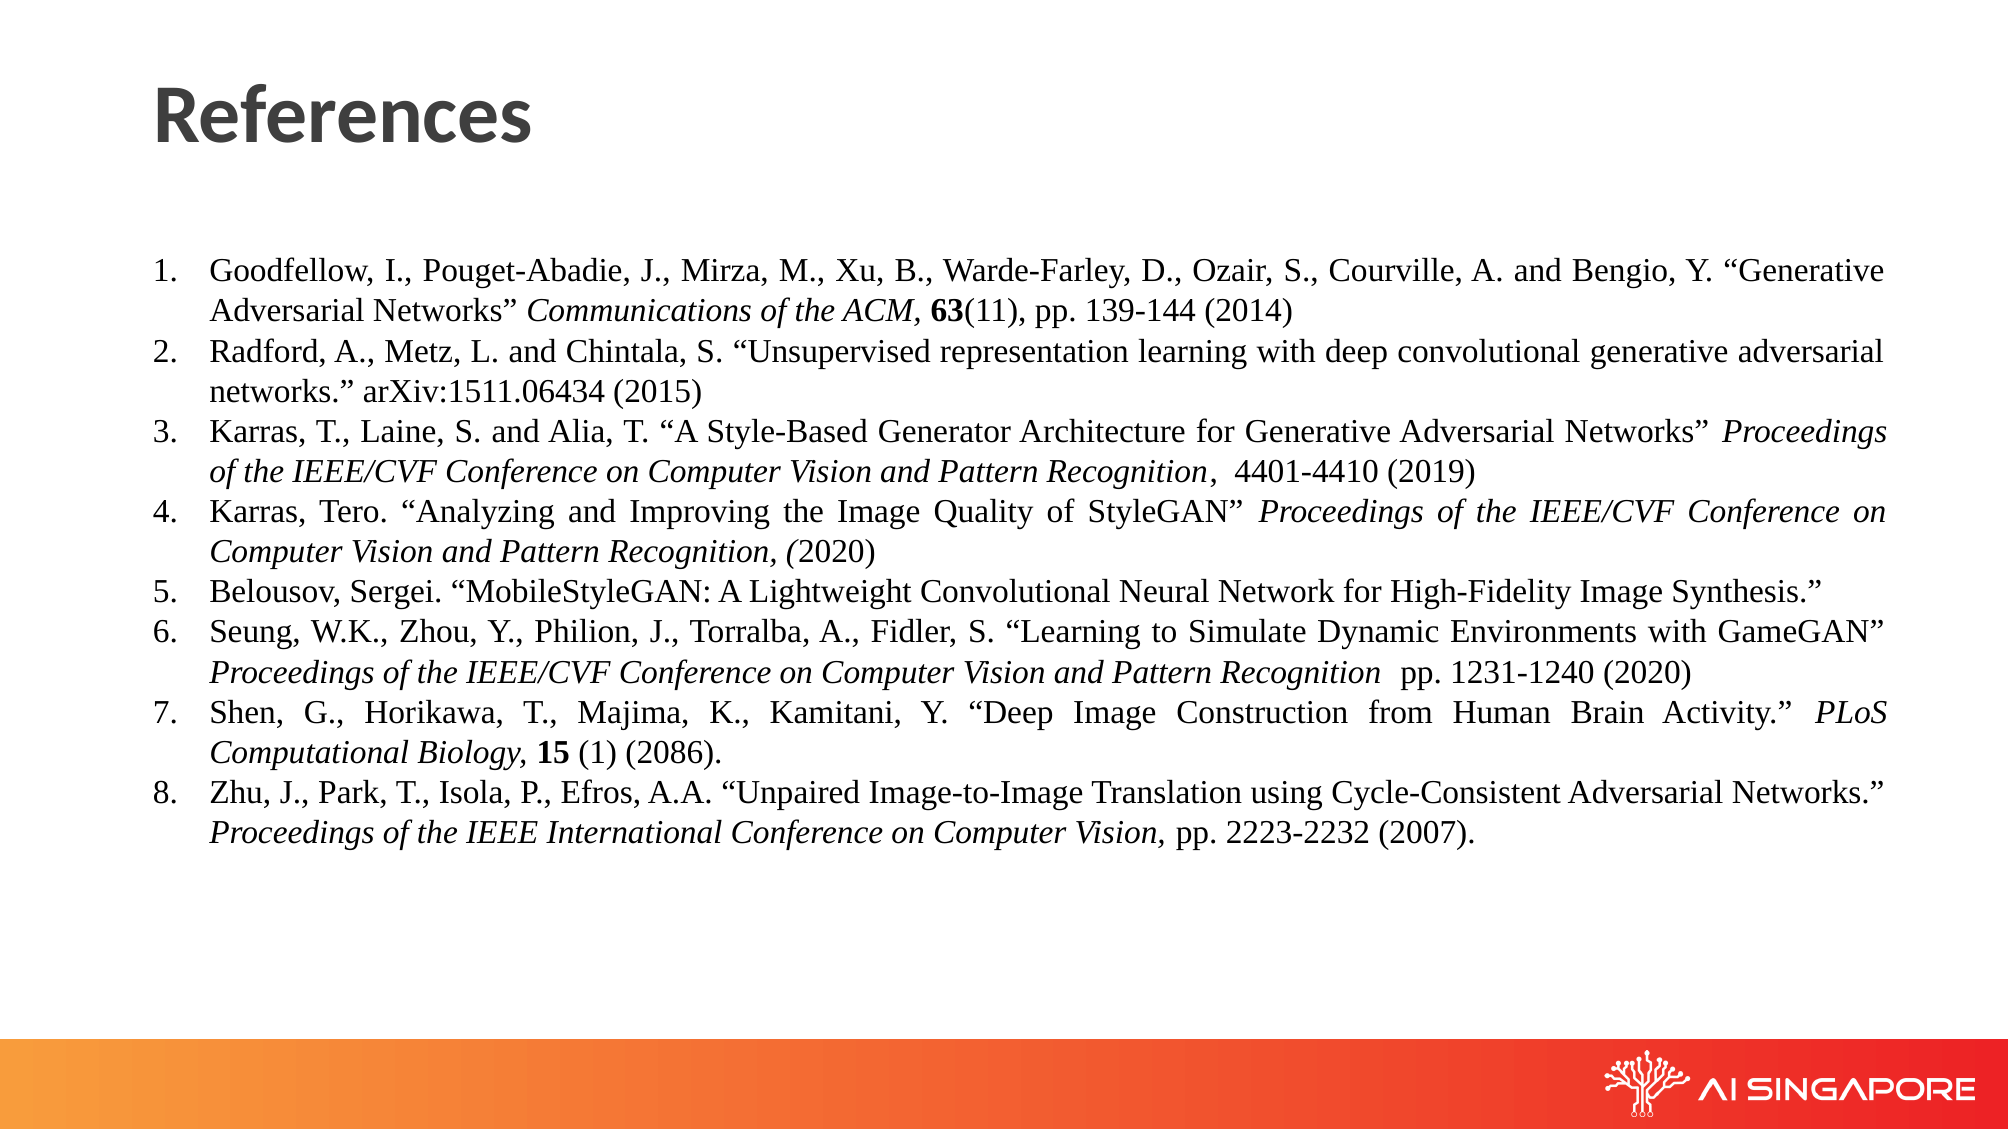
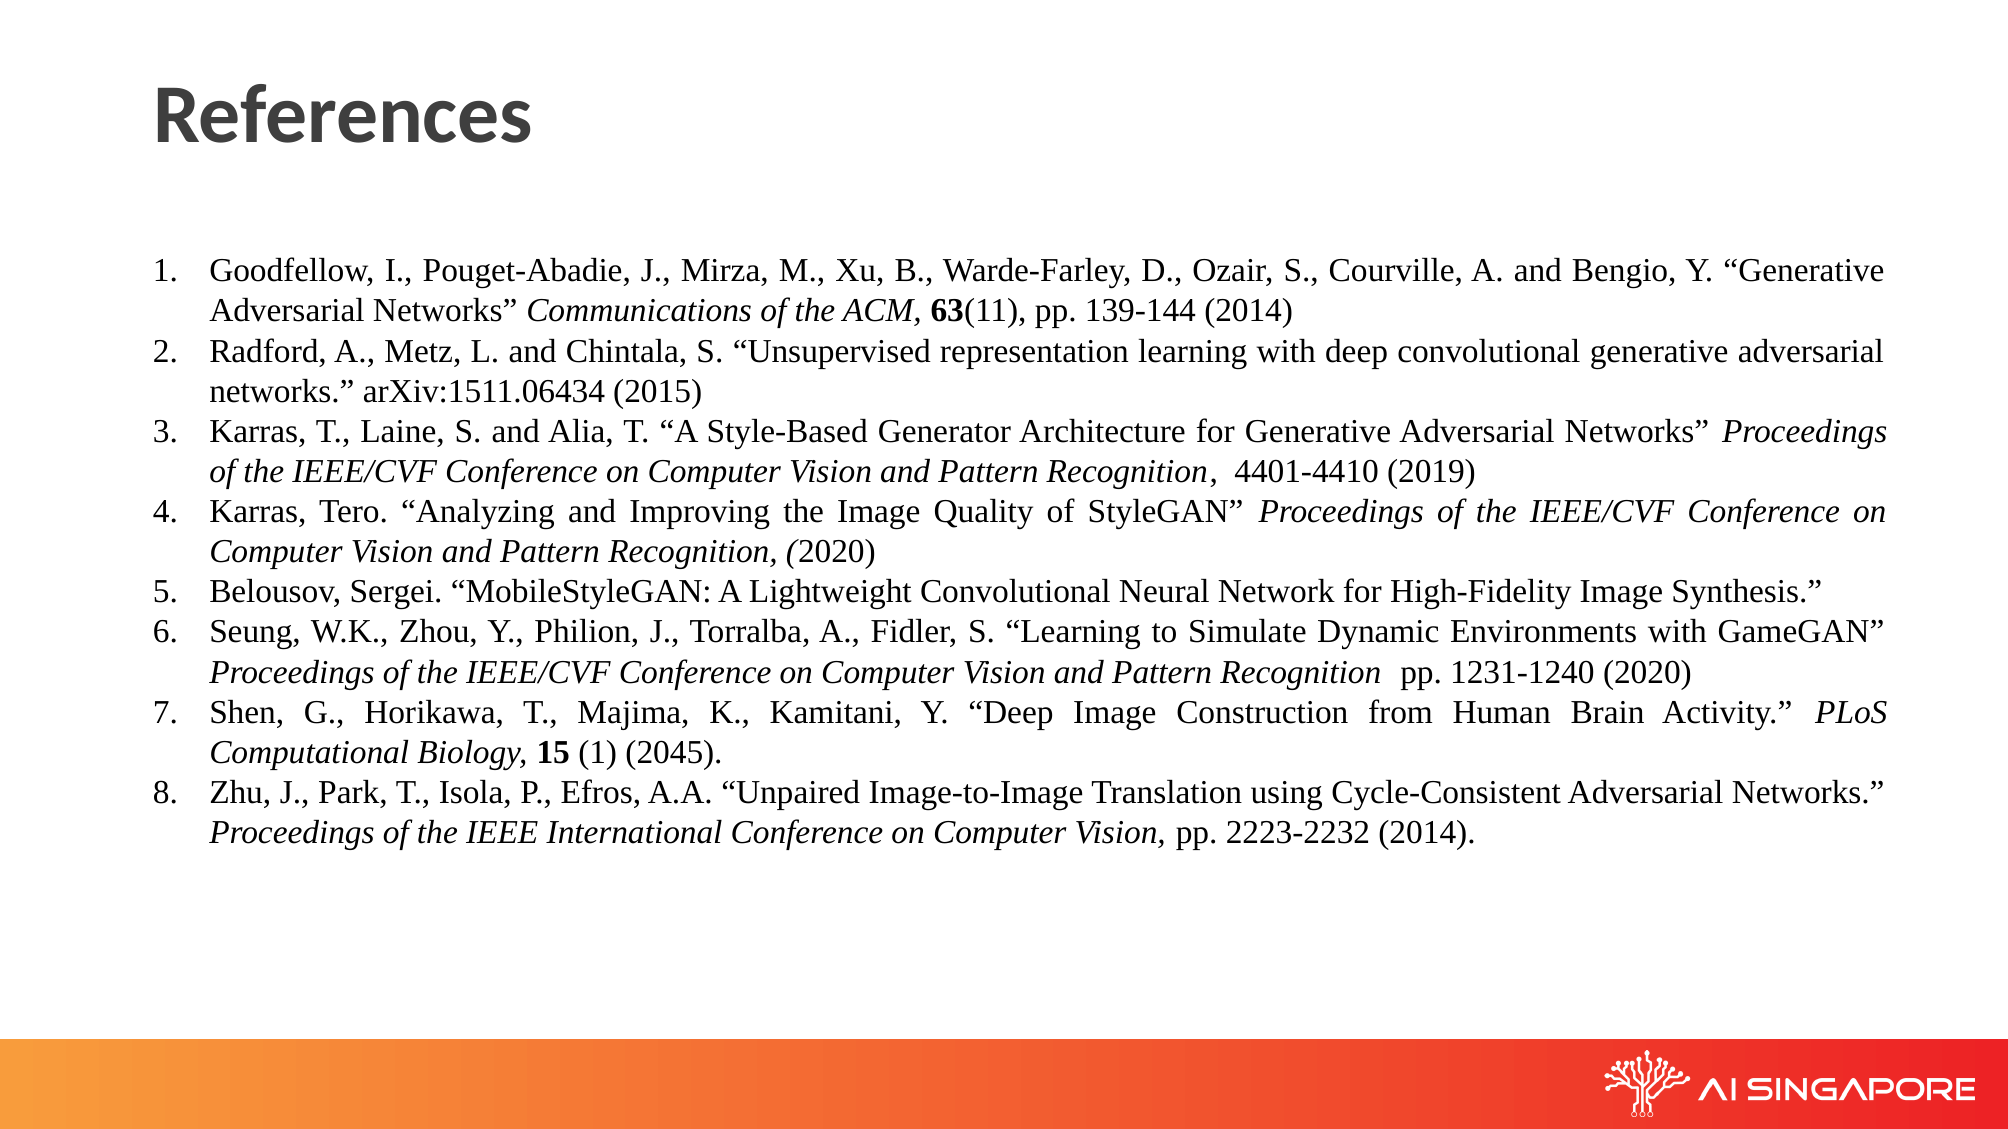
2086: 2086 -> 2045
2223-2232 2007: 2007 -> 2014
